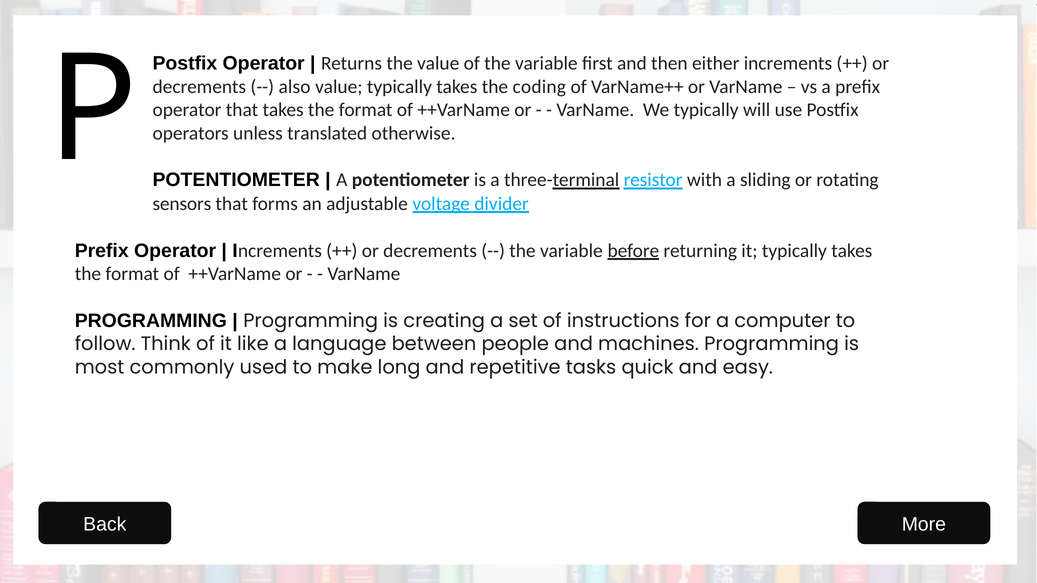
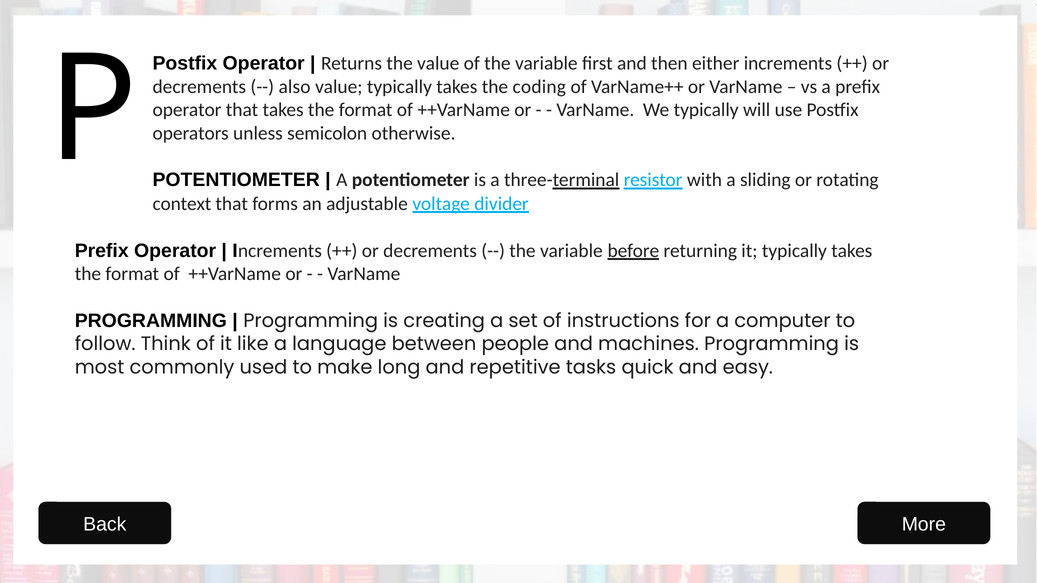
translated: translated -> semicolon
sensors: sensors -> context
